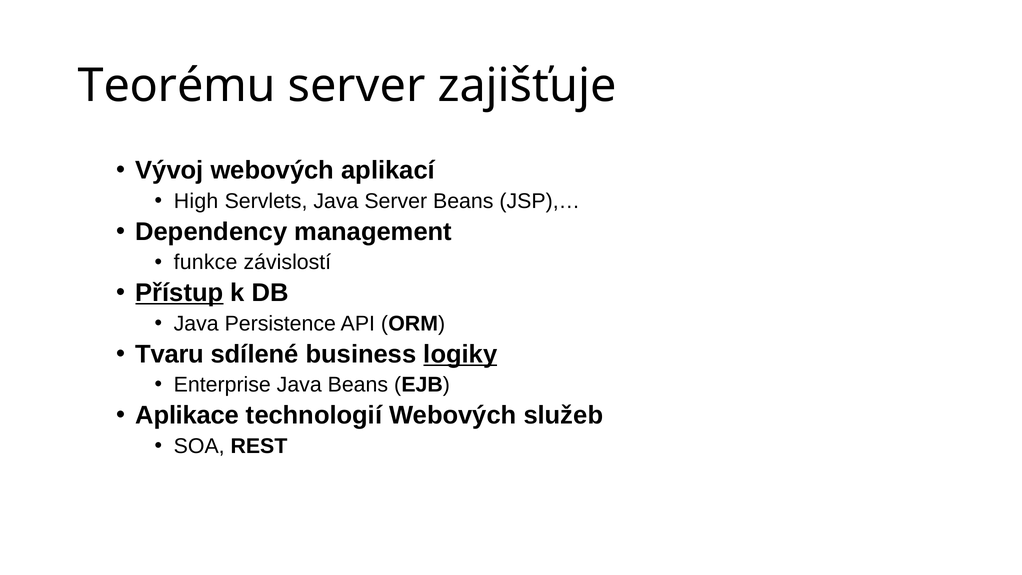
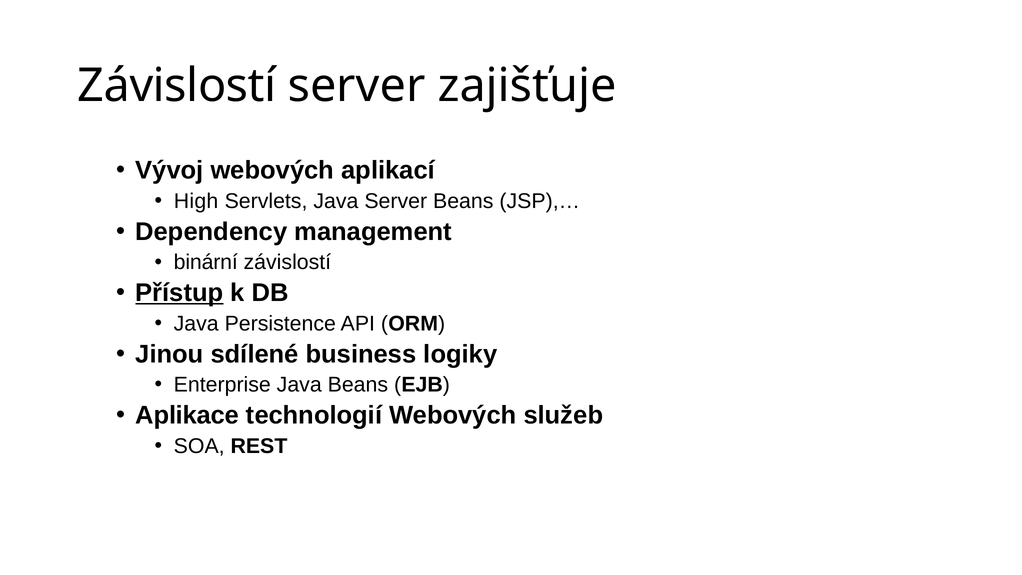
Teorému at (177, 86): Teorému -> Závislostí
funkce: funkce -> binární
Tvaru: Tvaru -> Jinou
logiky underline: present -> none
